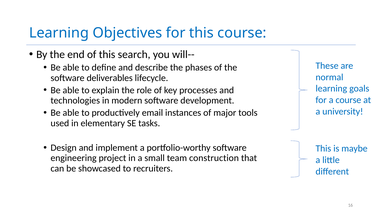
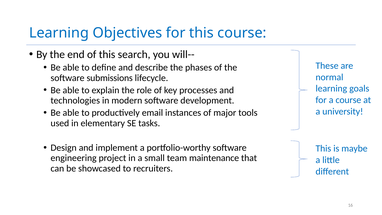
deliverables: deliverables -> submissions
construction: construction -> maintenance
